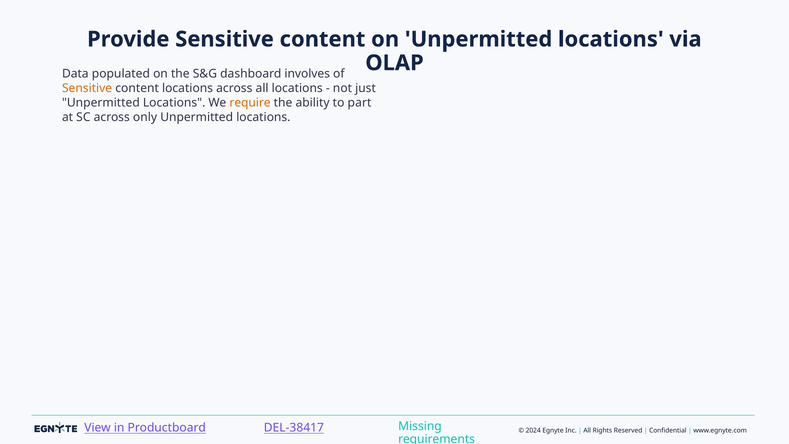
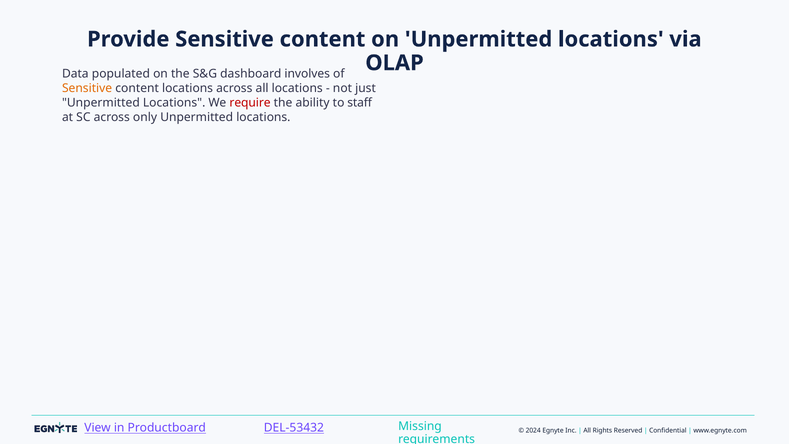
require colour: orange -> red
part: part -> staff
DEL-38417: DEL-38417 -> DEL-53432
